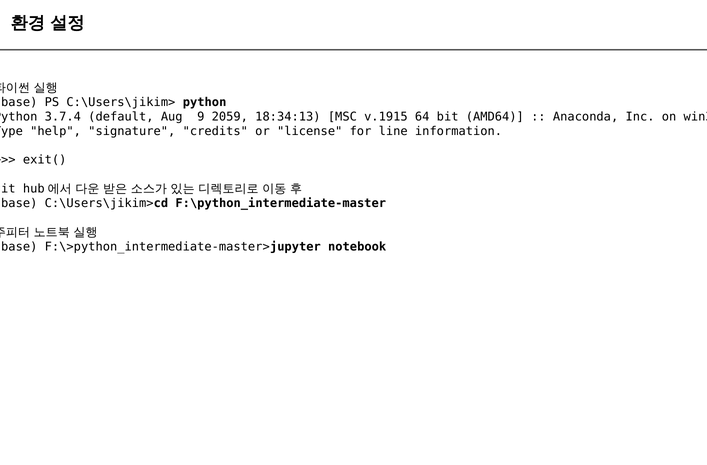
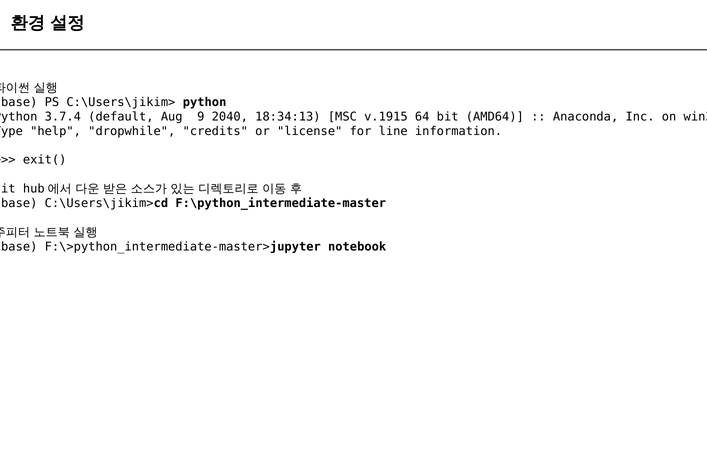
2059: 2059 -> 2040
signature: signature -> dropwhile
